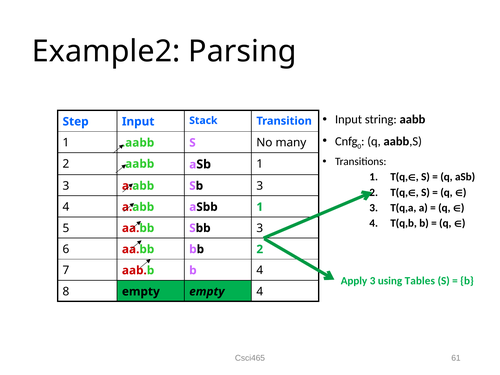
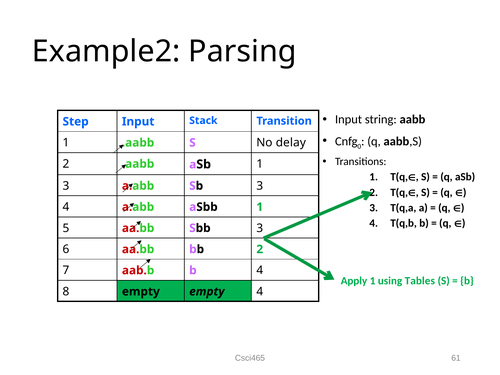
many: many -> delay
Apply 3: 3 -> 1
